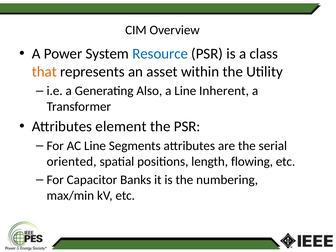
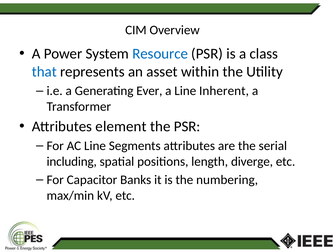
that colour: orange -> blue
Also: Also -> Ever
oriented: oriented -> including
flowing: flowing -> diverge
